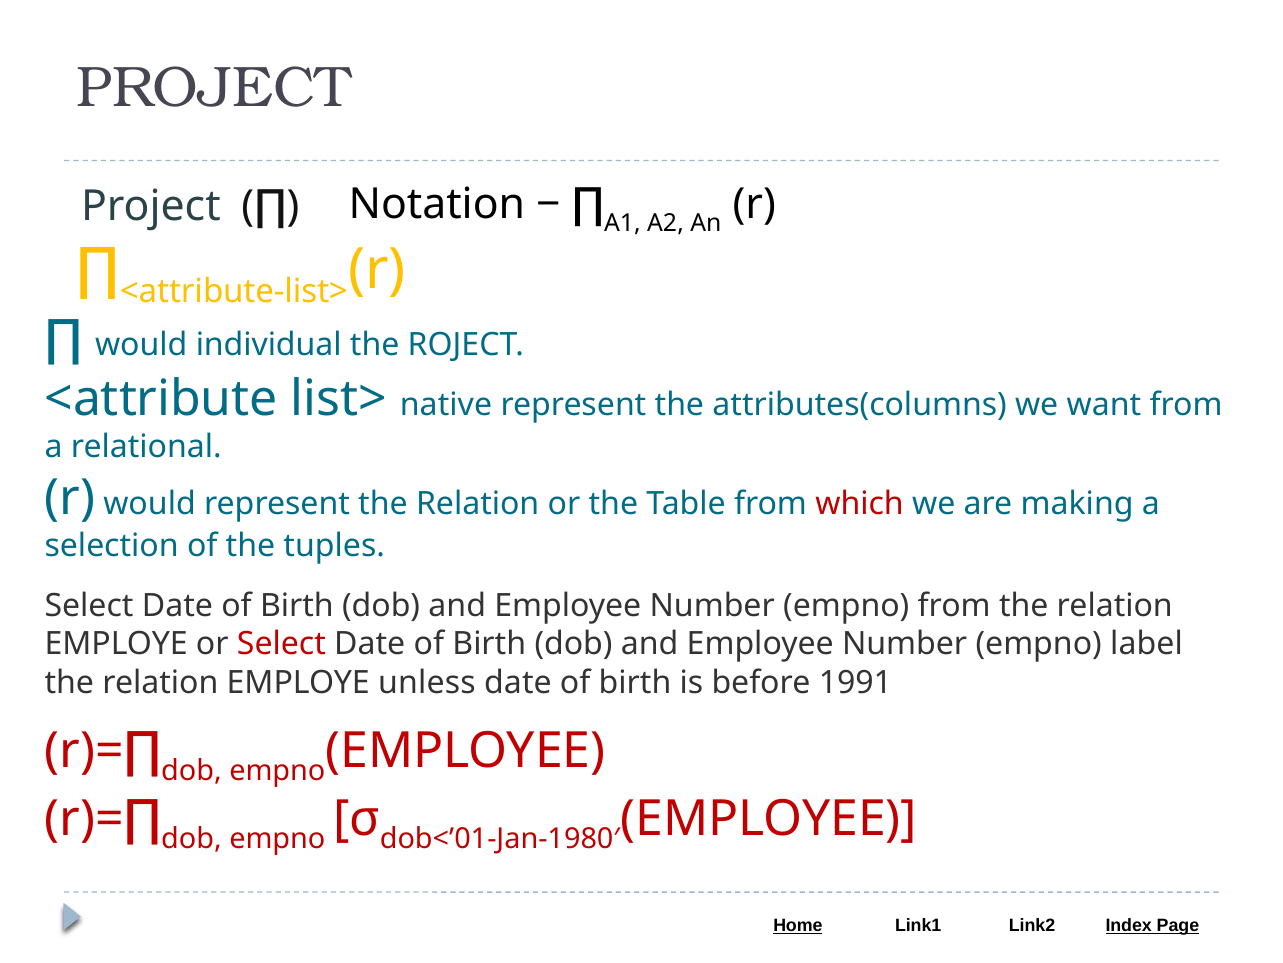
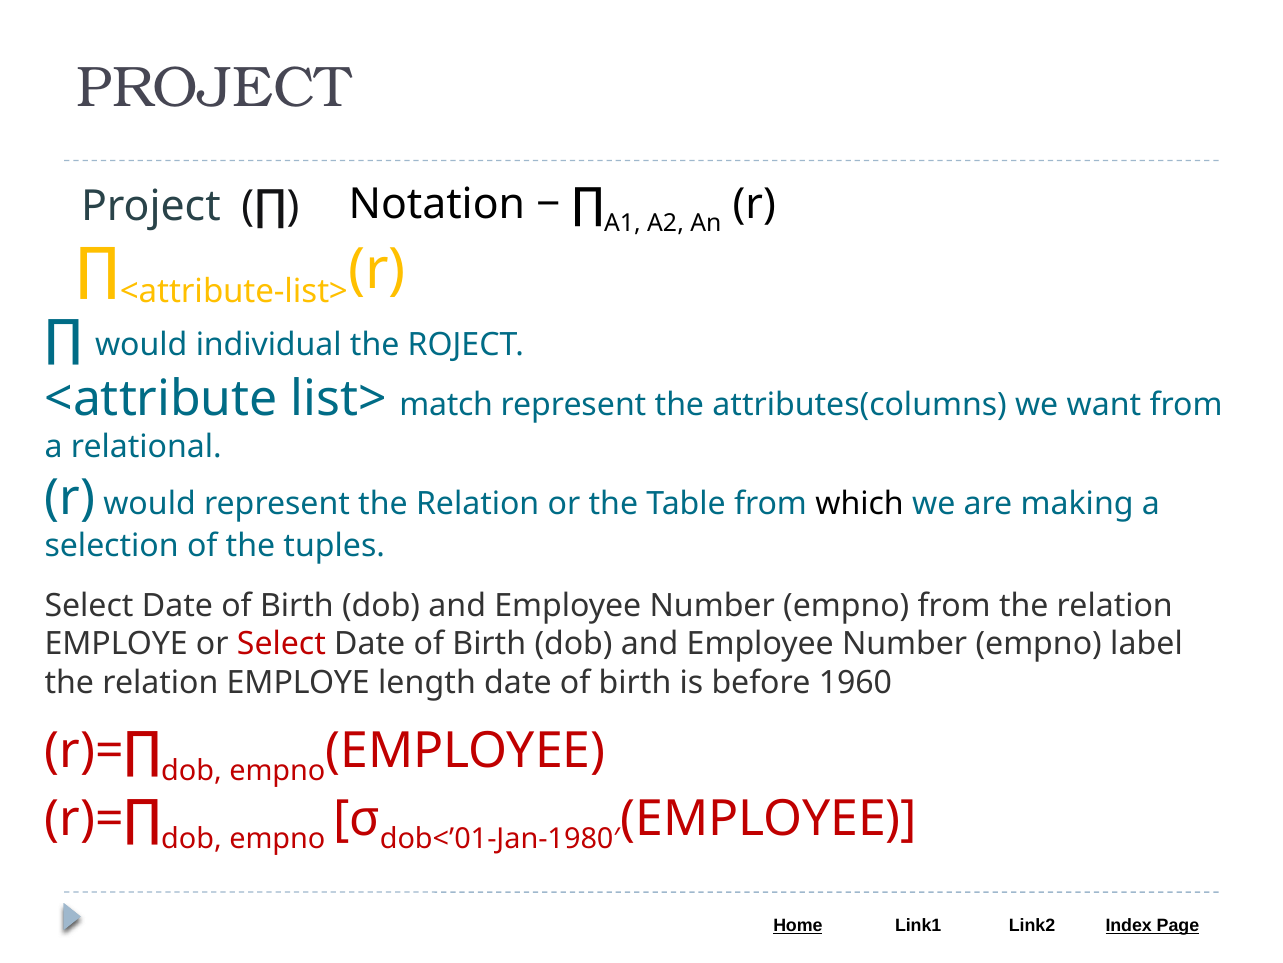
native: native -> match
which colour: red -> black
unless: unless -> length
1991: 1991 -> 1960
